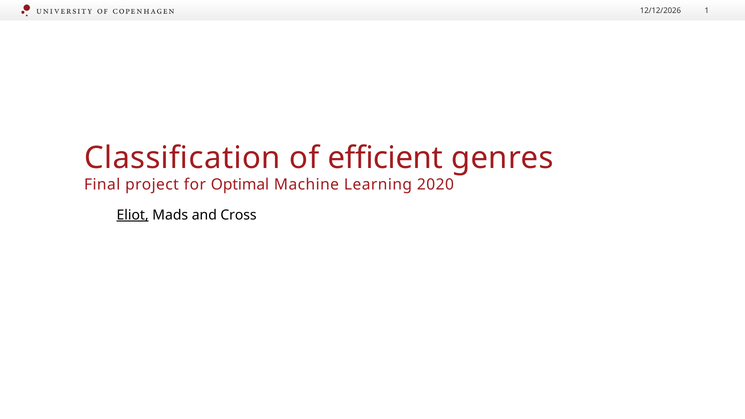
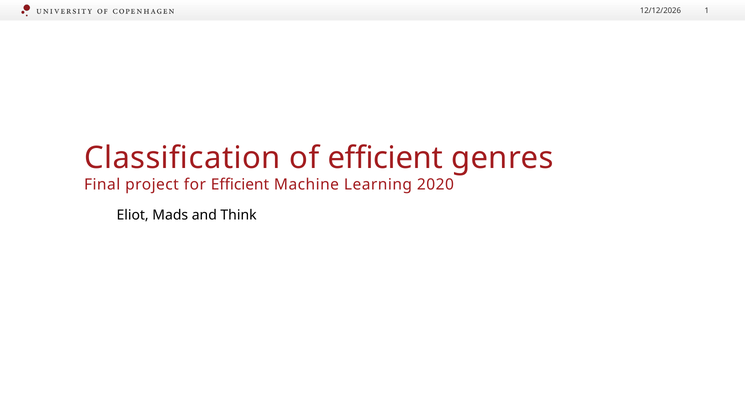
for Optimal: Optimal -> Efficient
Eliot underline: present -> none
Cross: Cross -> Think
